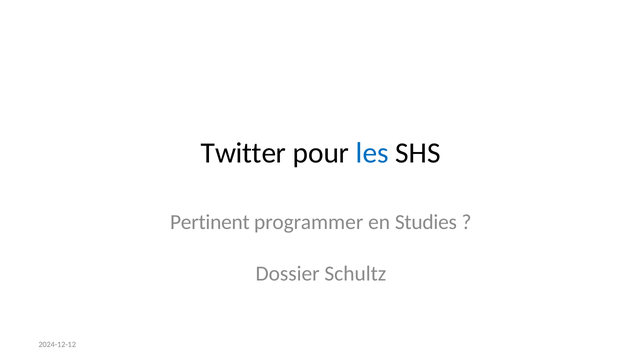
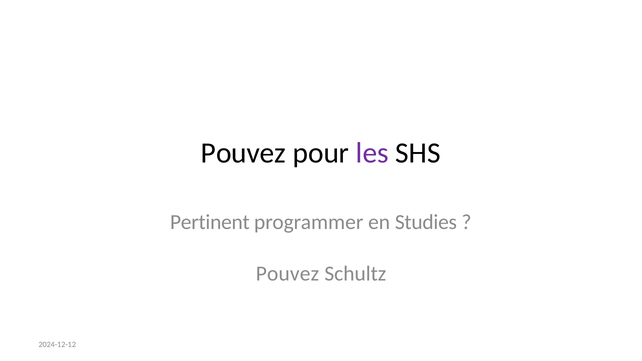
Twitter at (244, 153): Twitter -> Pouvez
les colour: blue -> purple
Dossier at (288, 274): Dossier -> Pouvez
